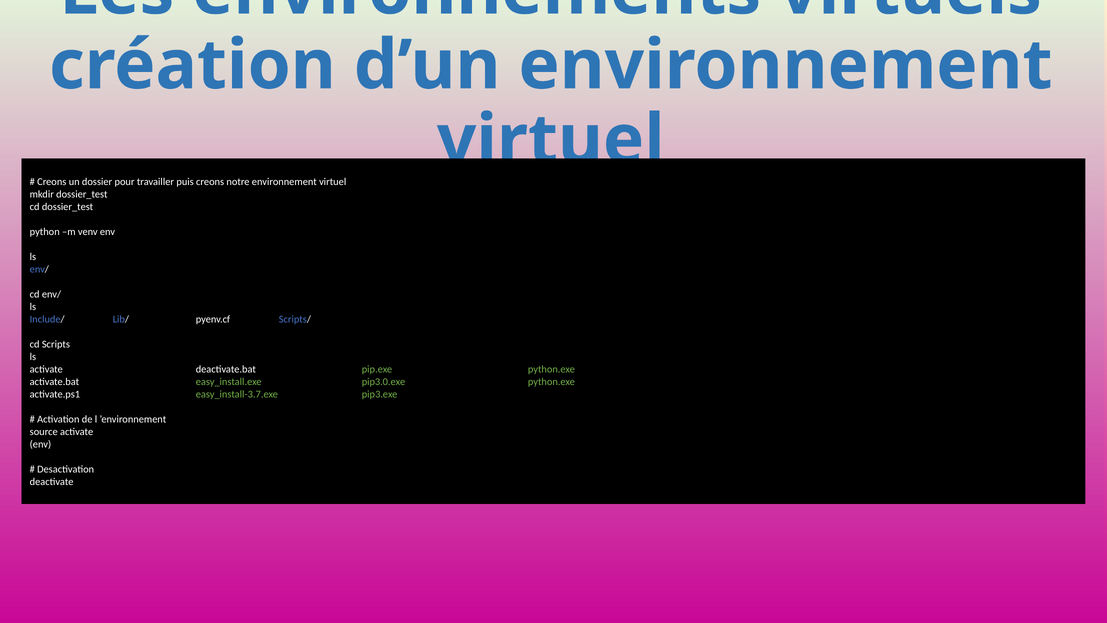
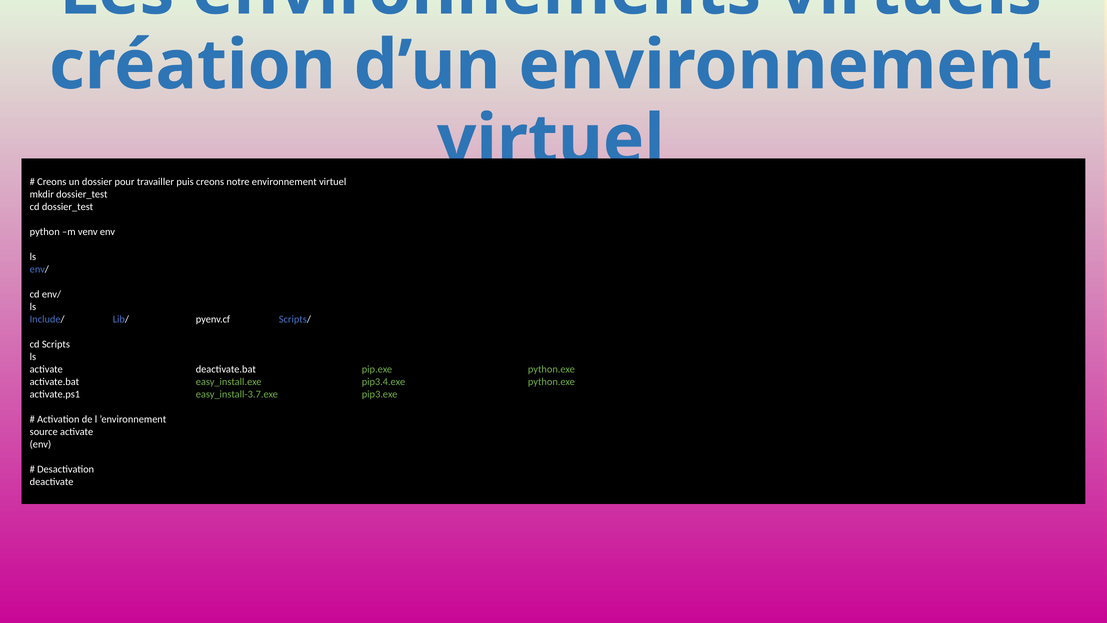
pip3.0.exe: pip3.0.exe -> pip3.4.exe
